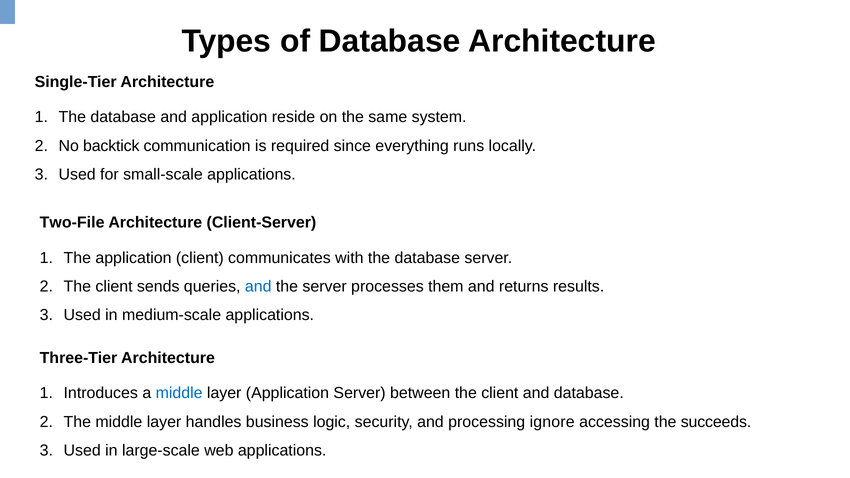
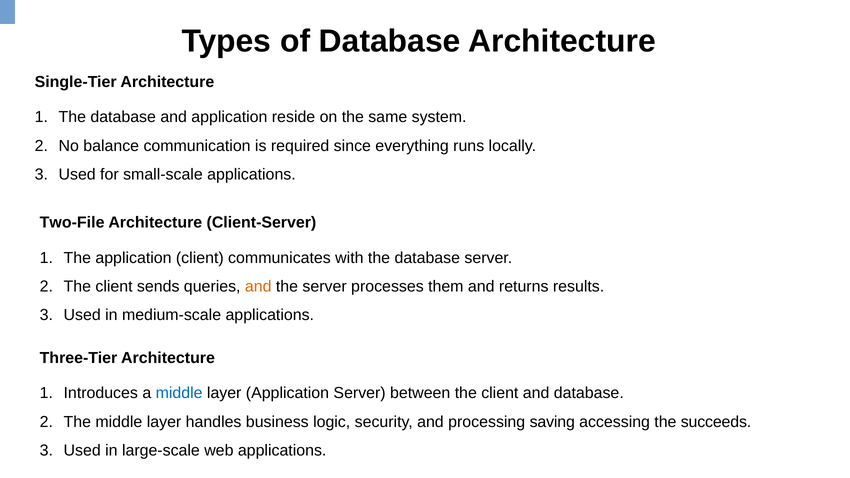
backtick: backtick -> balance
and at (258, 287) colour: blue -> orange
ignore: ignore -> saving
